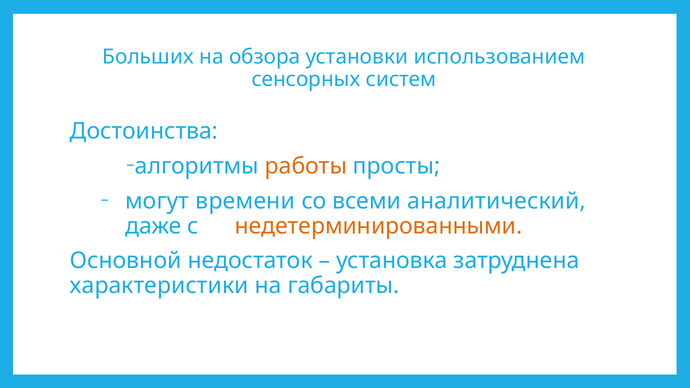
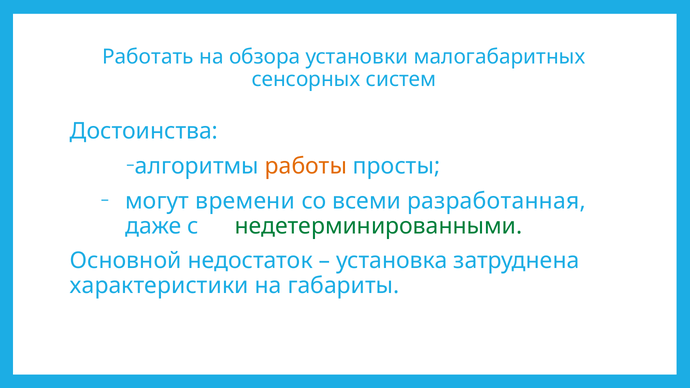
Больших: Больших -> Работать
использованием: использованием -> малогабаритных
аналитический: аналитический -> разработанная
недетерминированными colour: orange -> green
